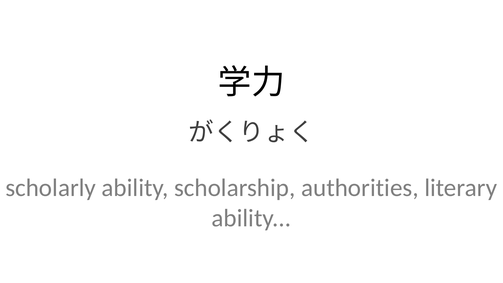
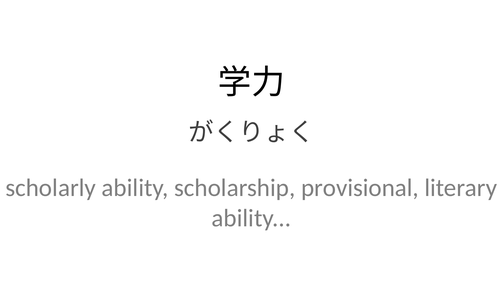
authorities: authorities -> provisional
